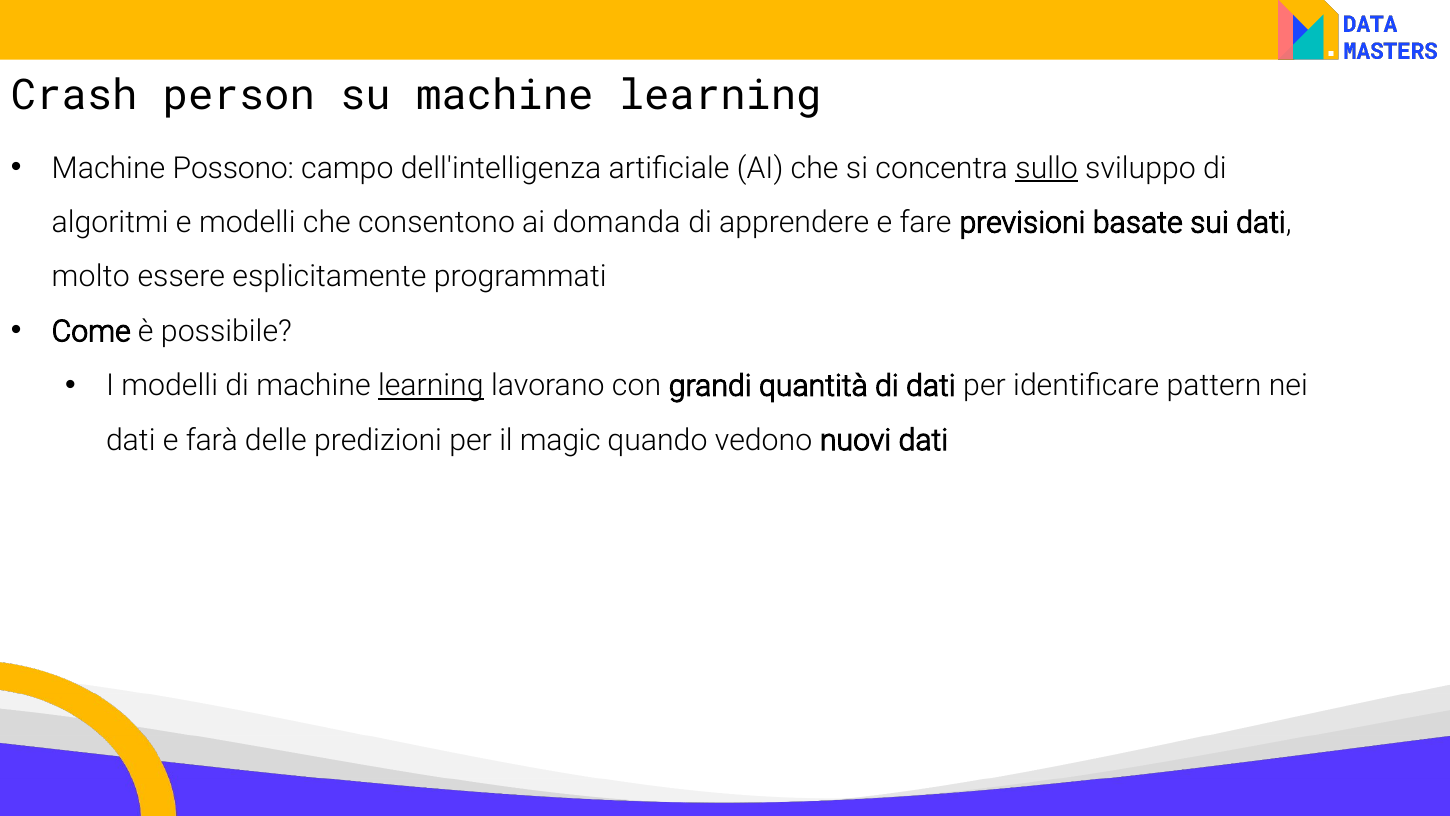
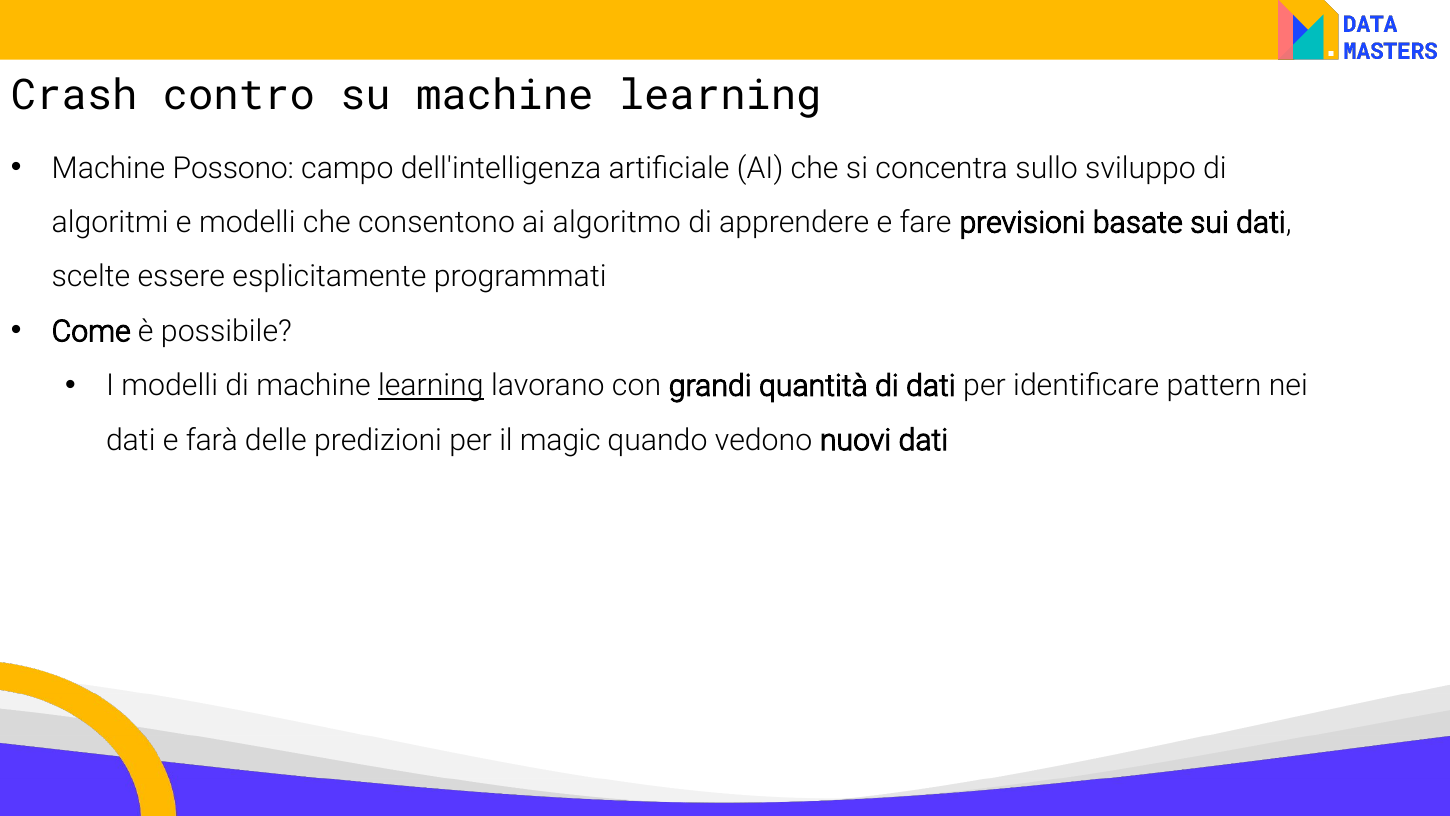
person: person -> contro
sullo underline: present -> none
domanda: domanda -> algoritmo
molto: molto -> scelte
